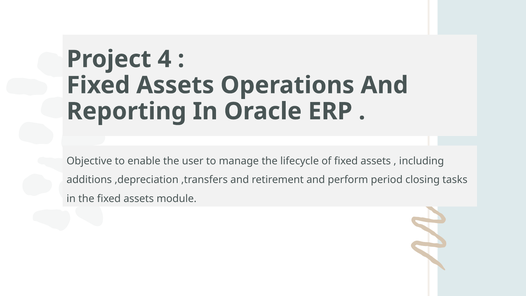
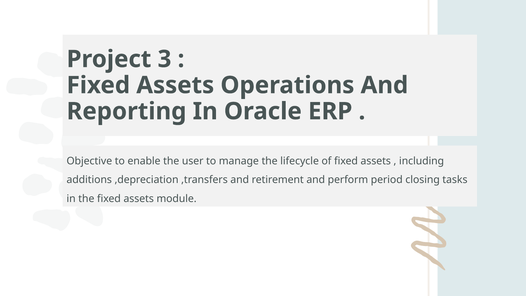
4: 4 -> 3
